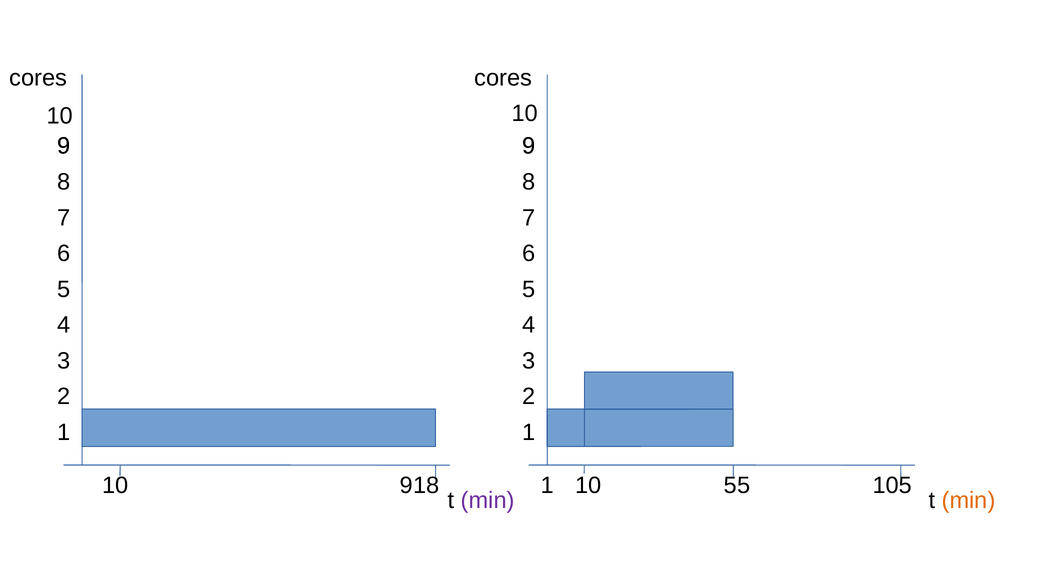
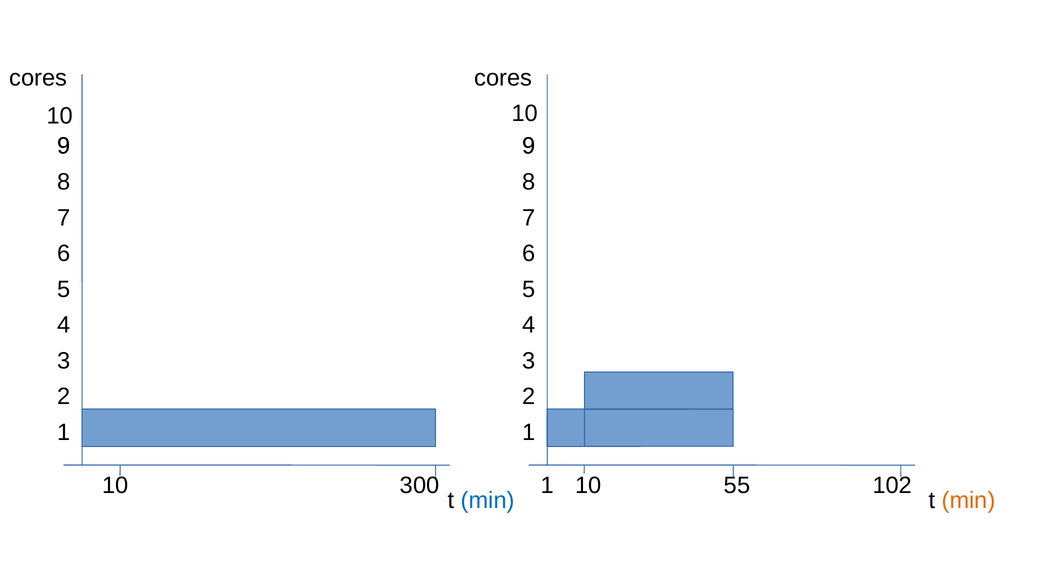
105: 105 -> 102
918: 918 -> 300
min at (488, 501) colour: purple -> blue
